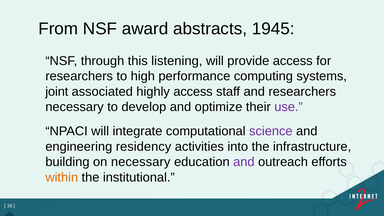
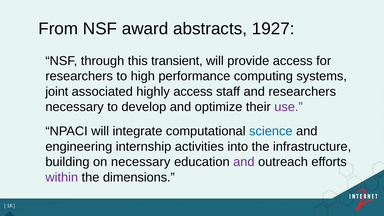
1945: 1945 -> 1927
listening: listening -> transient
science colour: purple -> blue
residency: residency -> internship
within colour: orange -> purple
institutional: institutional -> dimensions
